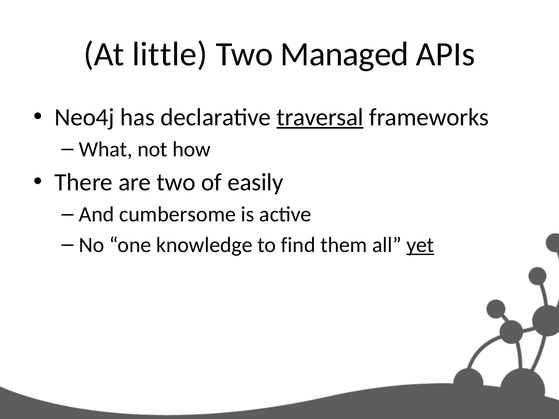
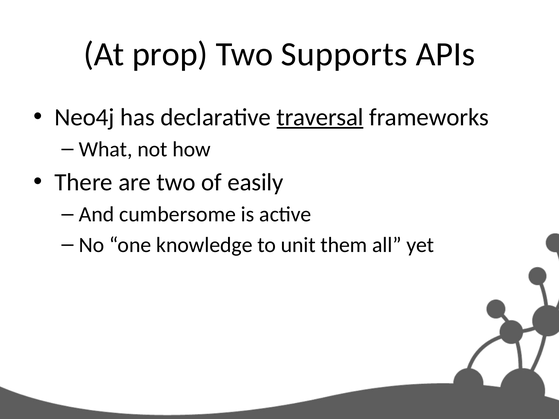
little: little -> prop
Managed: Managed -> Supports
find: find -> unit
yet underline: present -> none
